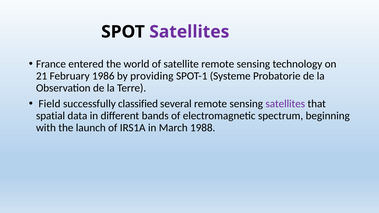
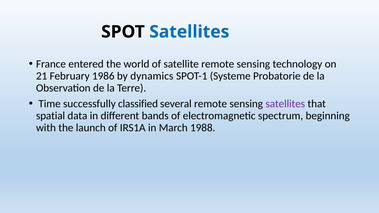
Satellites at (189, 32) colour: purple -> blue
providing: providing -> dynamics
Field: Field -> Time
